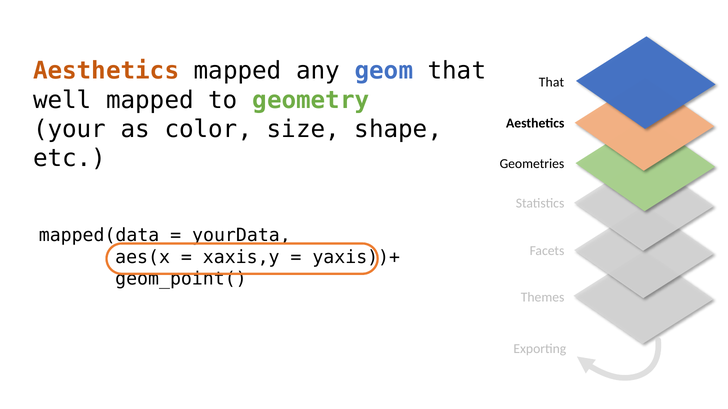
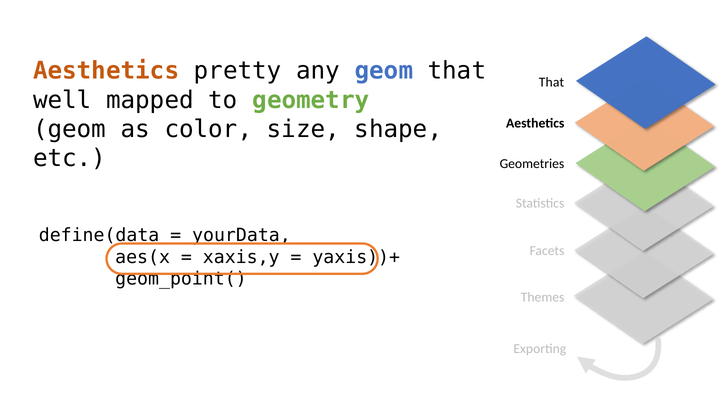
Aesthetics mapped: mapped -> pretty
your at (70, 129): your -> geom
mapped(data: mapped(data -> define(data
